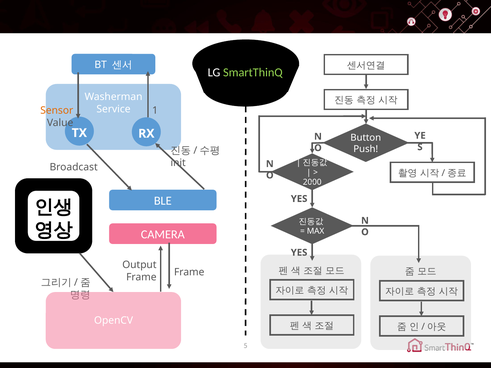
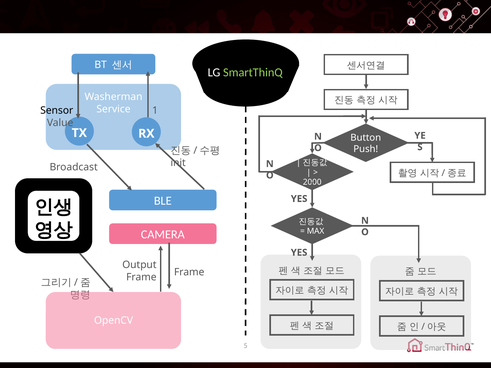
Sensor colour: orange -> black
